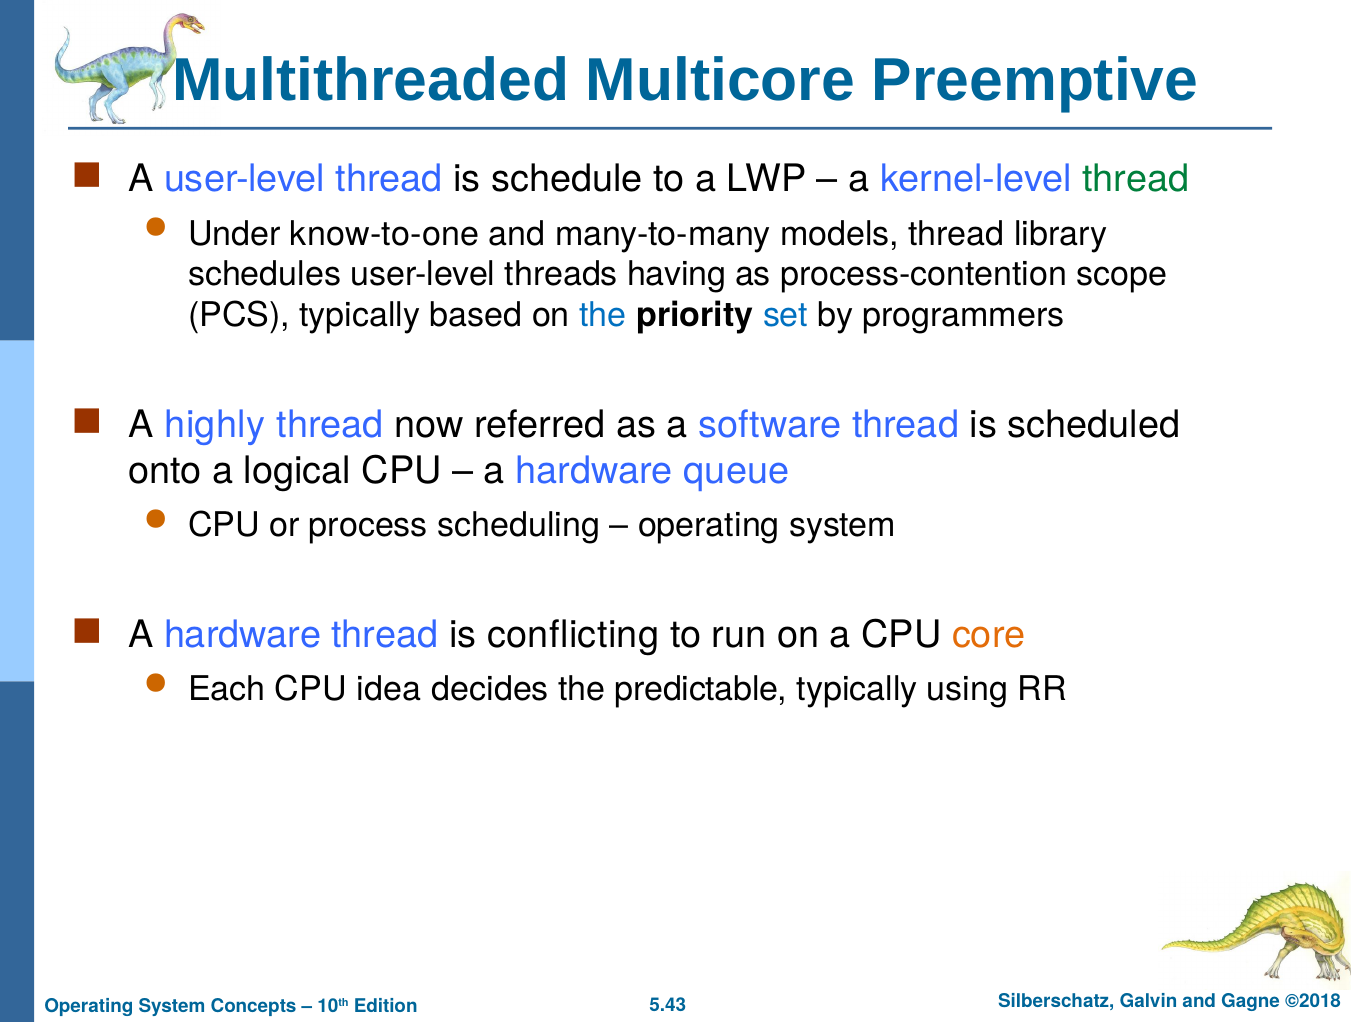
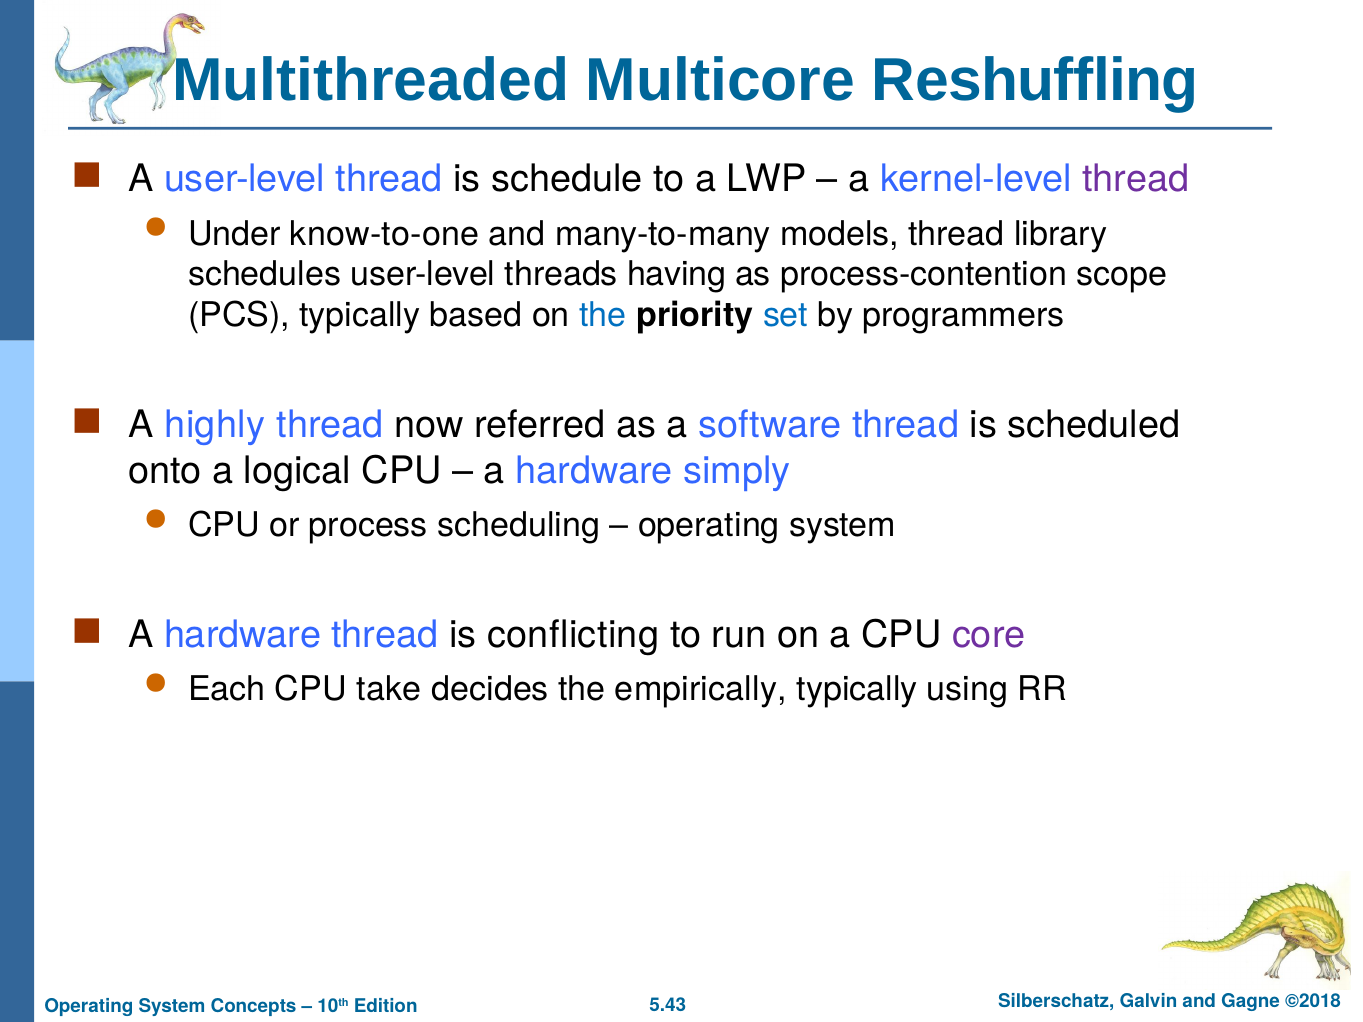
Preemptive: Preemptive -> Reshuffling
thread at (1136, 179) colour: green -> purple
queue: queue -> simply
core colour: orange -> purple
idea: idea -> take
predictable: predictable -> empirically
